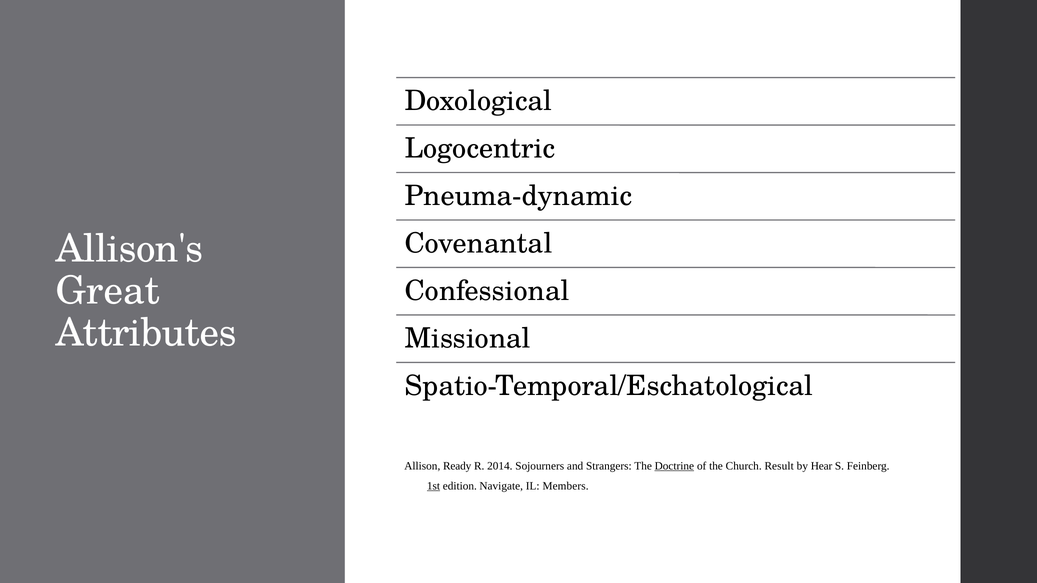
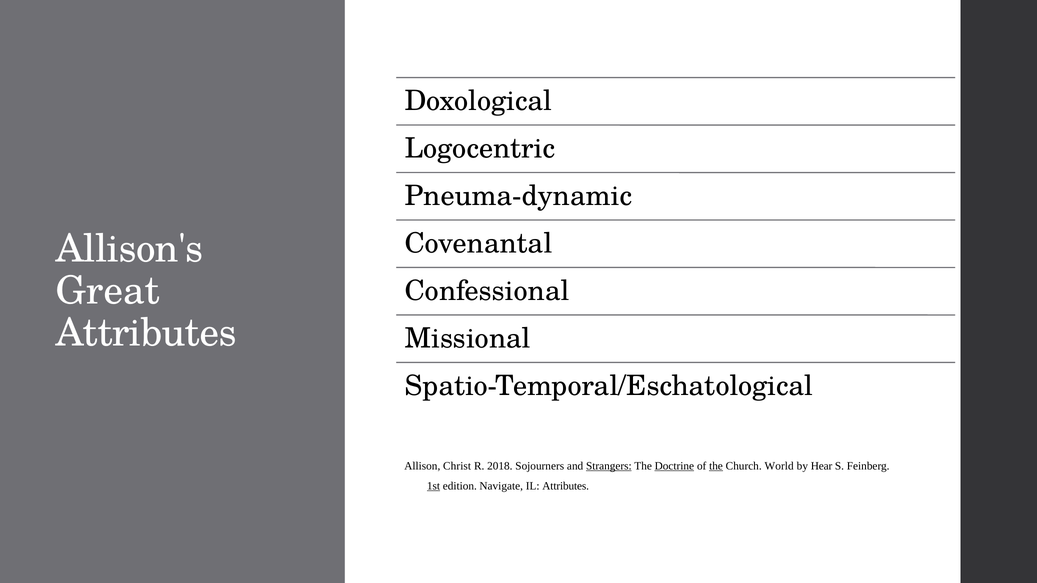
Ready: Ready -> Christ
2014: 2014 -> 2018
Strangers underline: none -> present
the at (716, 466) underline: none -> present
Result: Result -> World
IL Members: Members -> Attributes
